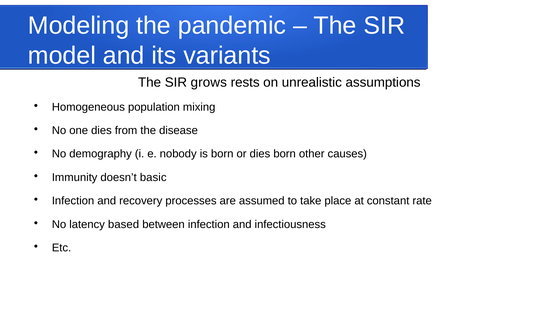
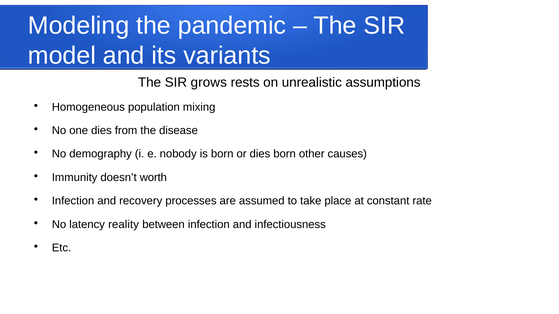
basic: basic -> worth
based: based -> reality
